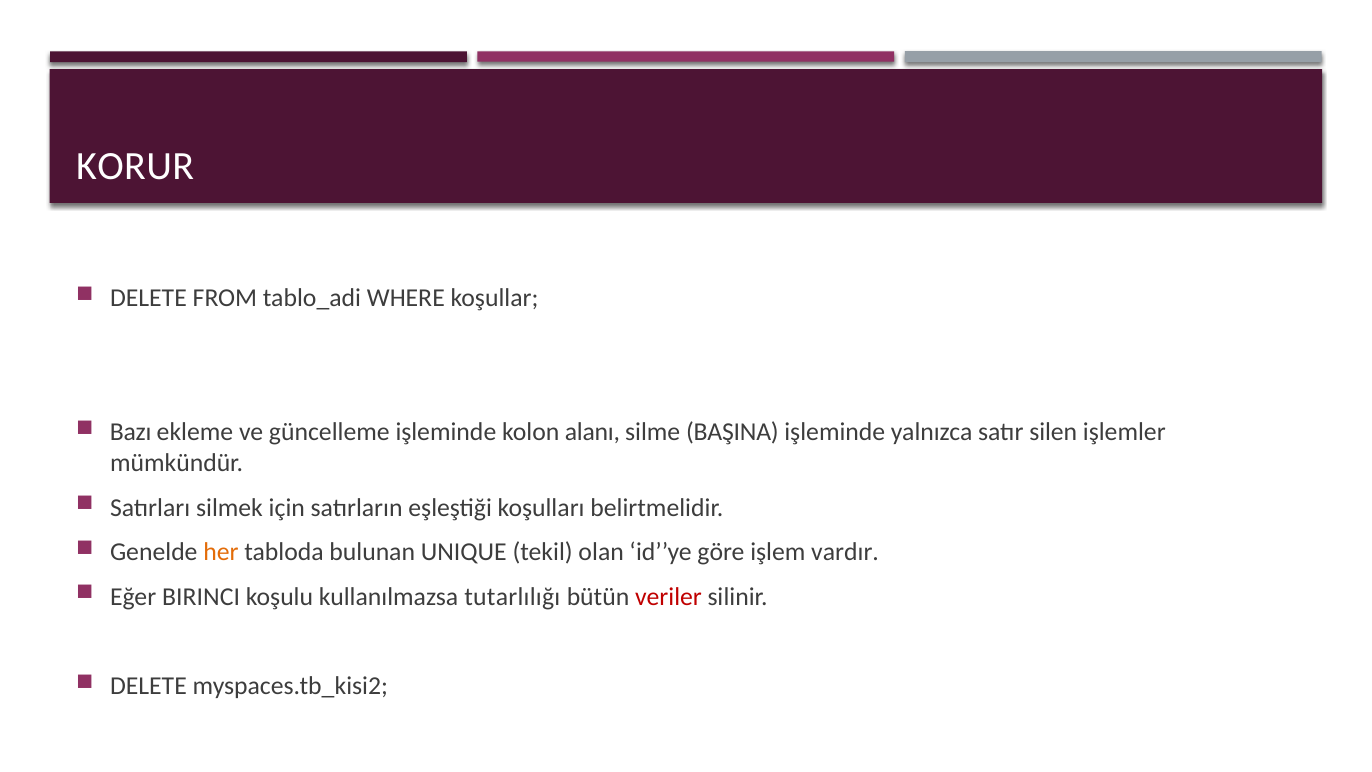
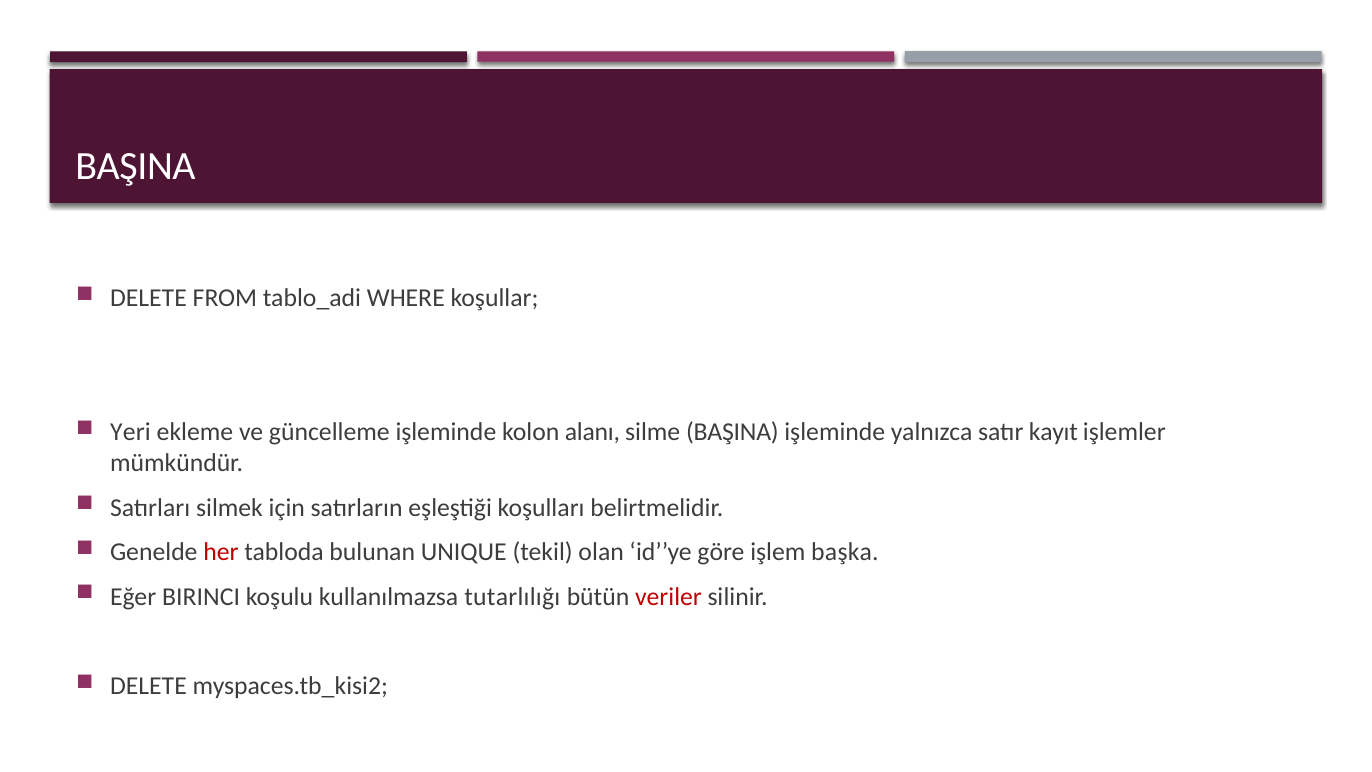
KORUR at (135, 167): KORUR -> BAŞINA
Bazı: Bazı -> Yeri
silen: silen -> kayıt
her colour: orange -> red
vardır: vardır -> başka
